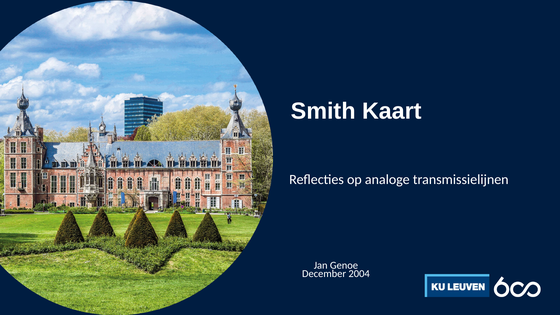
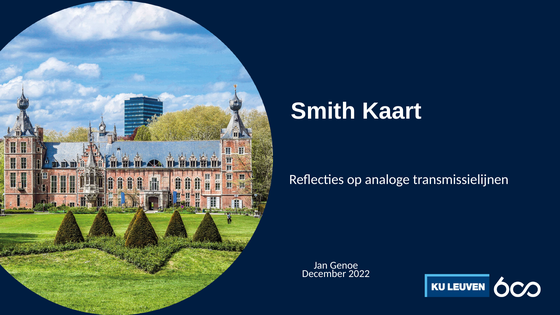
2004: 2004 -> 2022
